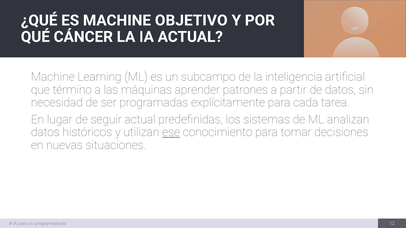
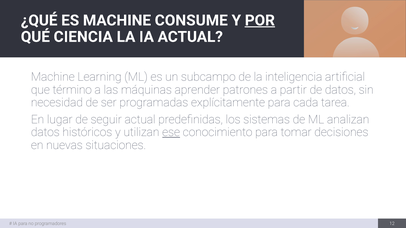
OBJETIVO: OBJETIVO -> CONSUME
POR underline: none -> present
CÁNCER: CÁNCER -> CIENCIA
